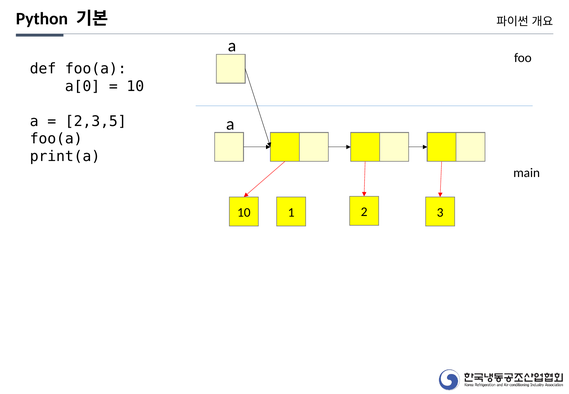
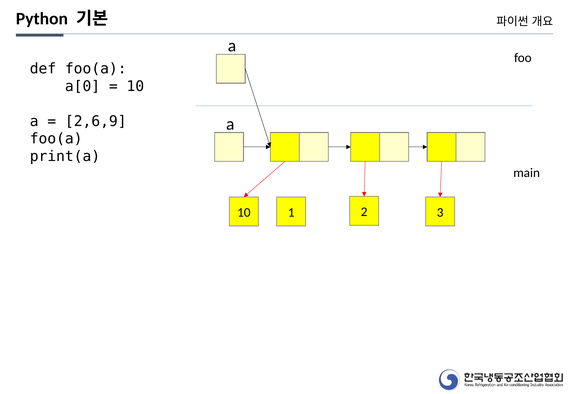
2,3,5: 2,3,5 -> 2,6,9
